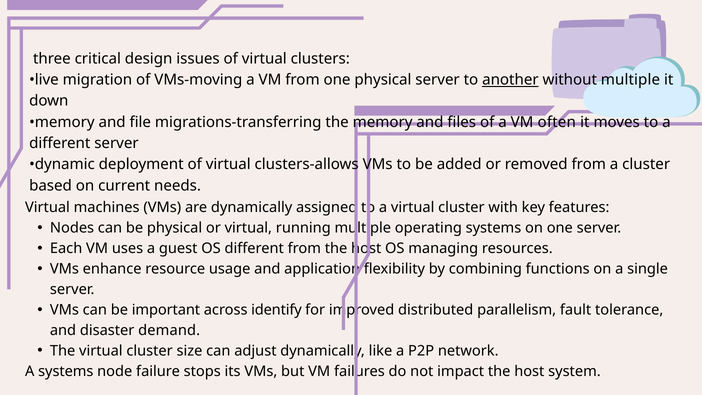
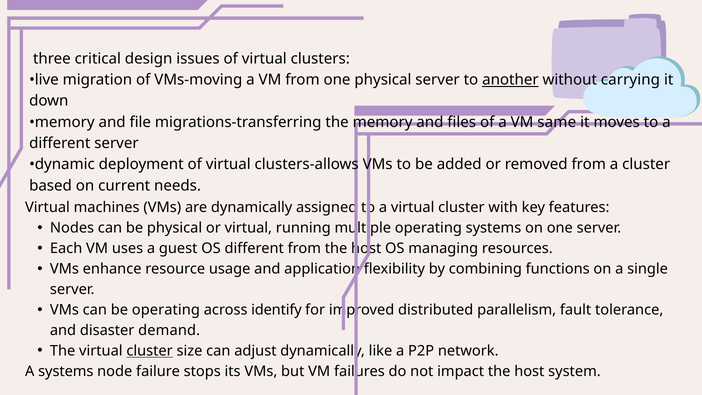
without multiple: multiple -> carrying
often: often -> same
be important: important -> operating
cluster at (150, 351) underline: none -> present
